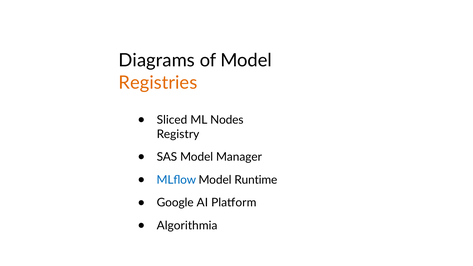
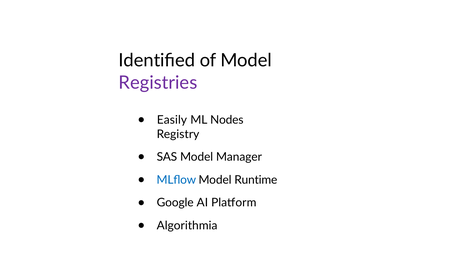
Diagrams: Diagrams -> Identiﬁed
Registries colour: orange -> purple
Sliced: Sliced -> Easily
